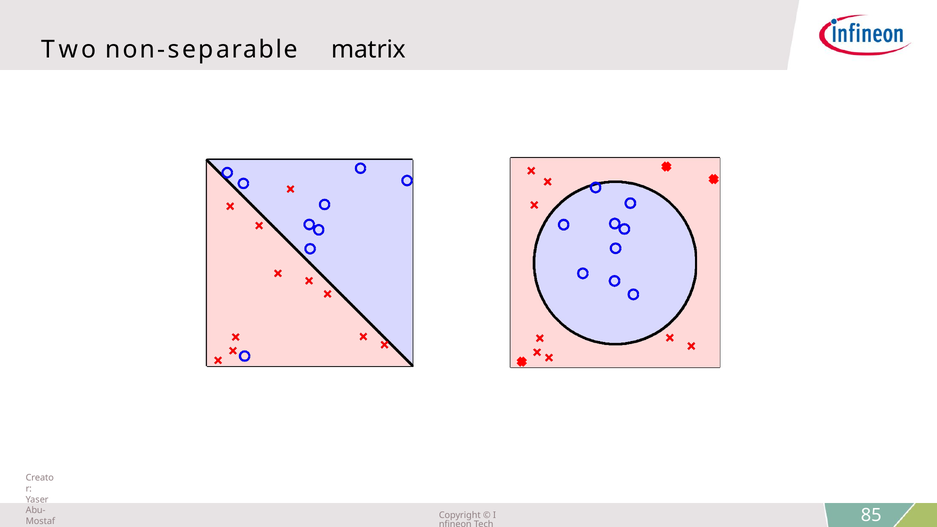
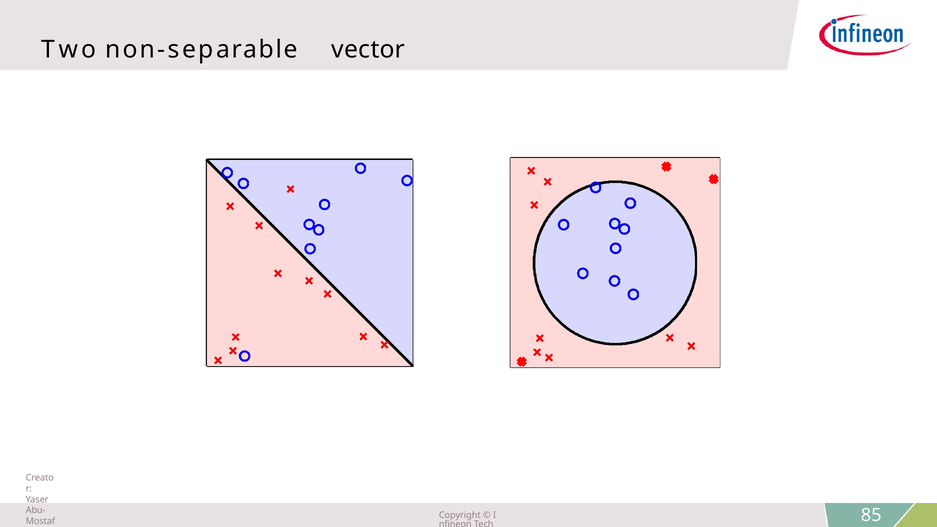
matrix: matrix -> vector
